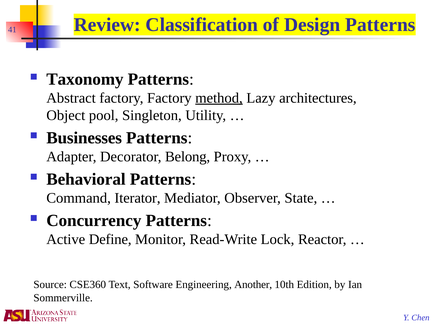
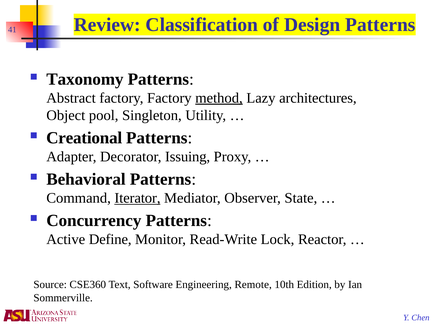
Businesses: Businesses -> Creational
Belong: Belong -> Issuing
Iterator underline: none -> present
Another: Another -> Remote
